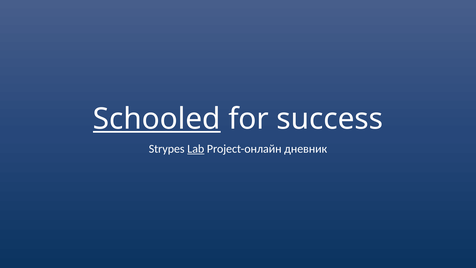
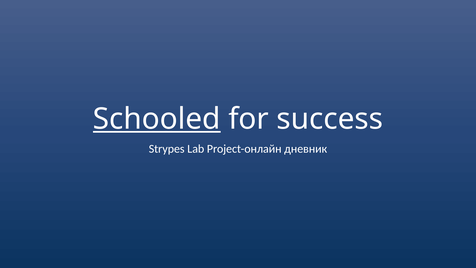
Lab underline: present -> none
